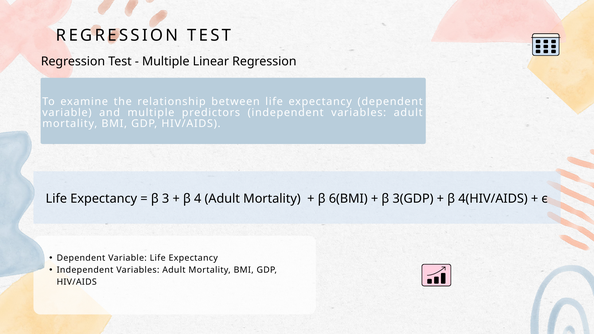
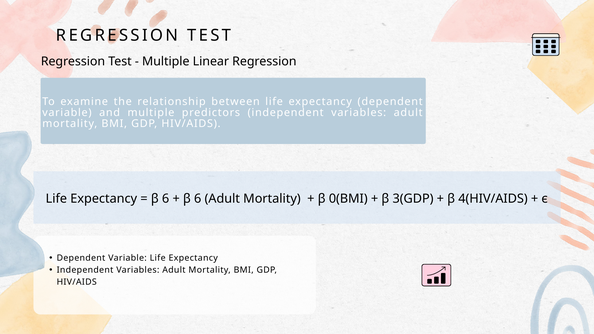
3 at (166, 199): 3 -> 6
4 at (198, 199): 4 -> 6
6(BMI: 6(BMI -> 0(BMI
